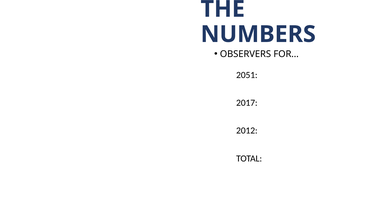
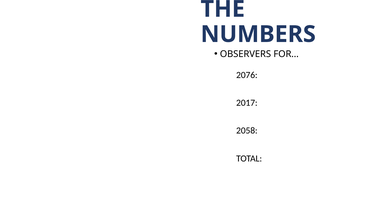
2051: 2051 -> 2076
2012: 2012 -> 2058
